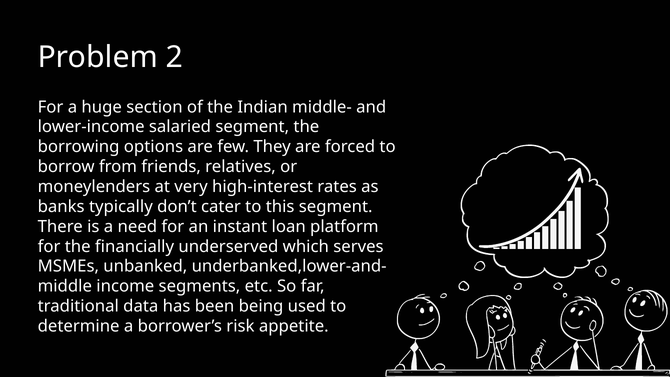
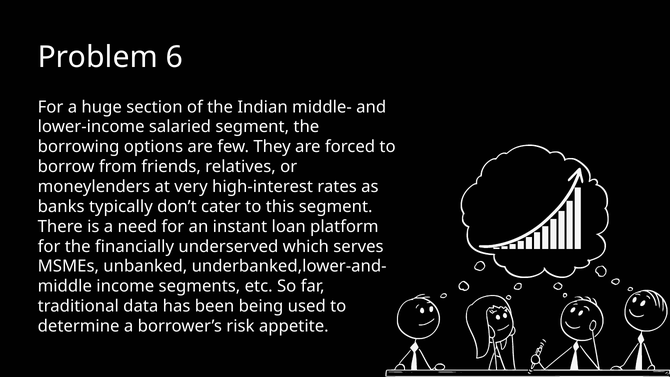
2: 2 -> 6
